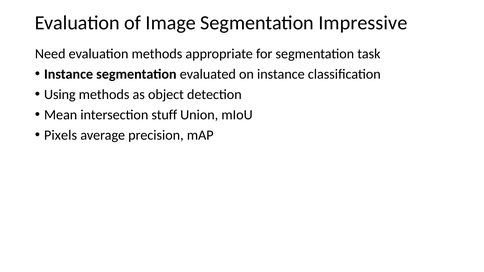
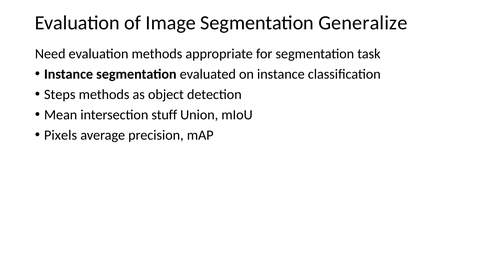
Impressive: Impressive -> Generalize
Using: Using -> Steps
